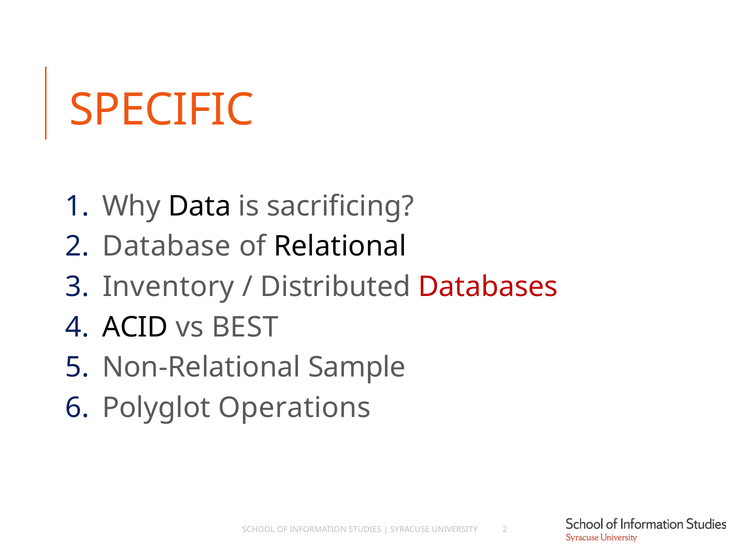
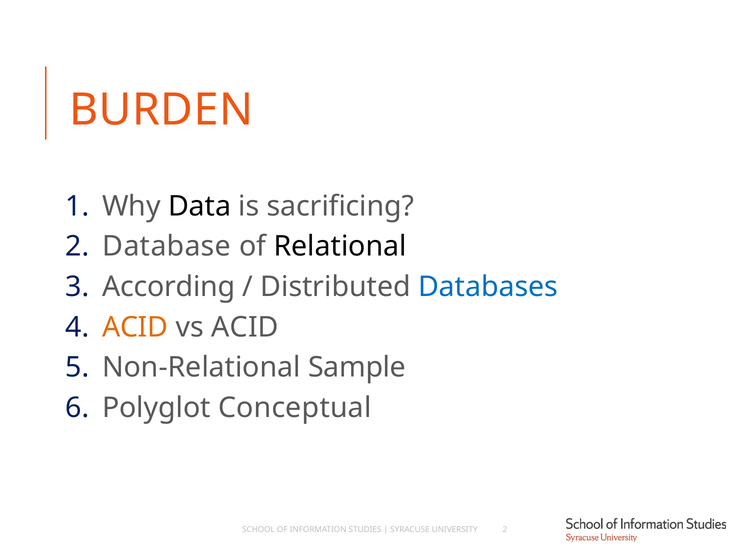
SPECIFIC: SPECIFIC -> BURDEN
Inventory: Inventory -> According
Databases colour: red -> blue
ACID at (135, 327) colour: black -> orange
vs BEST: BEST -> ACID
Operations: Operations -> Conceptual
